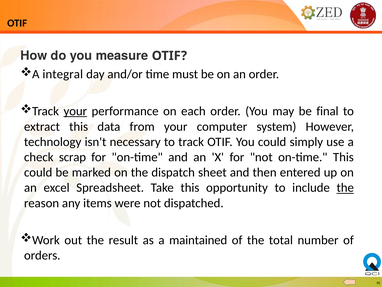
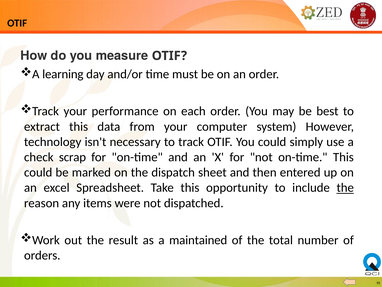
integral: integral -> learning
your at (75, 111) underline: present -> none
final: final -> best
